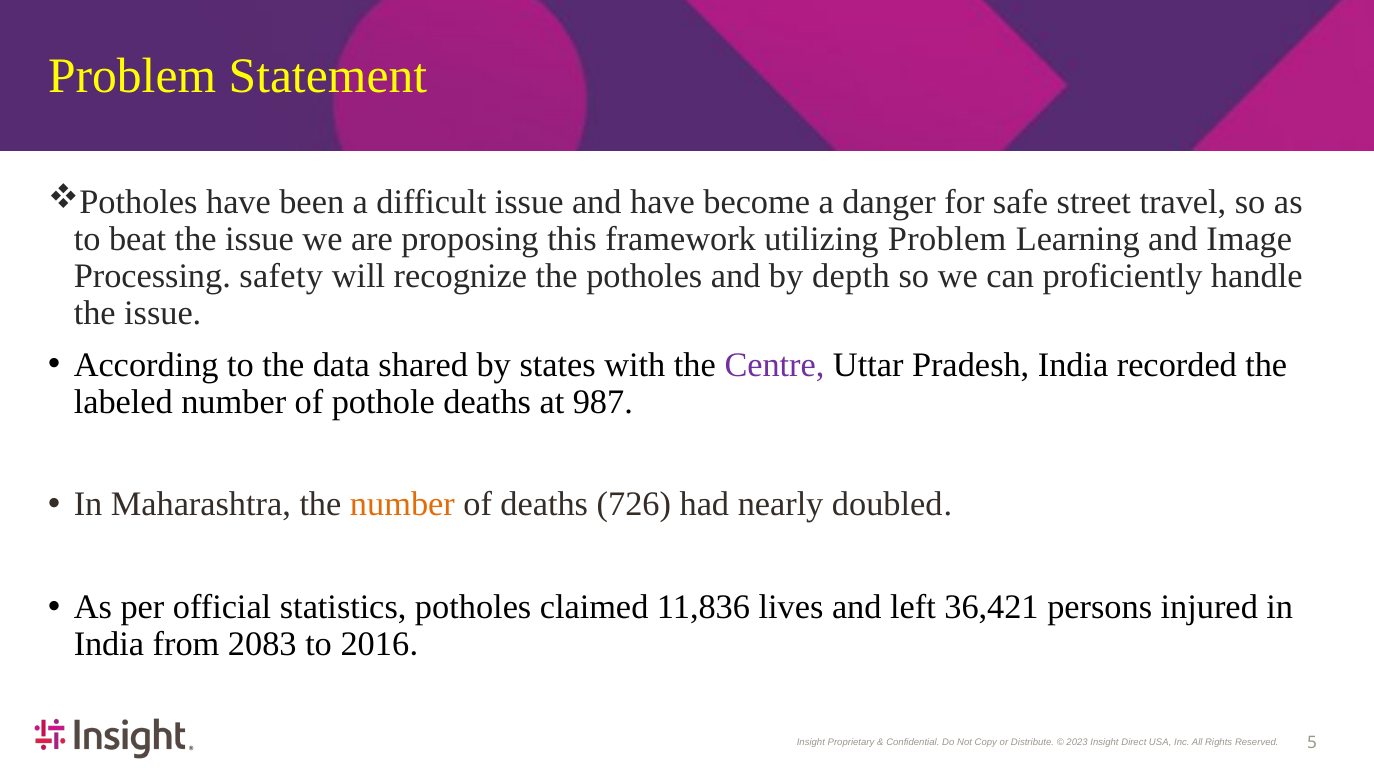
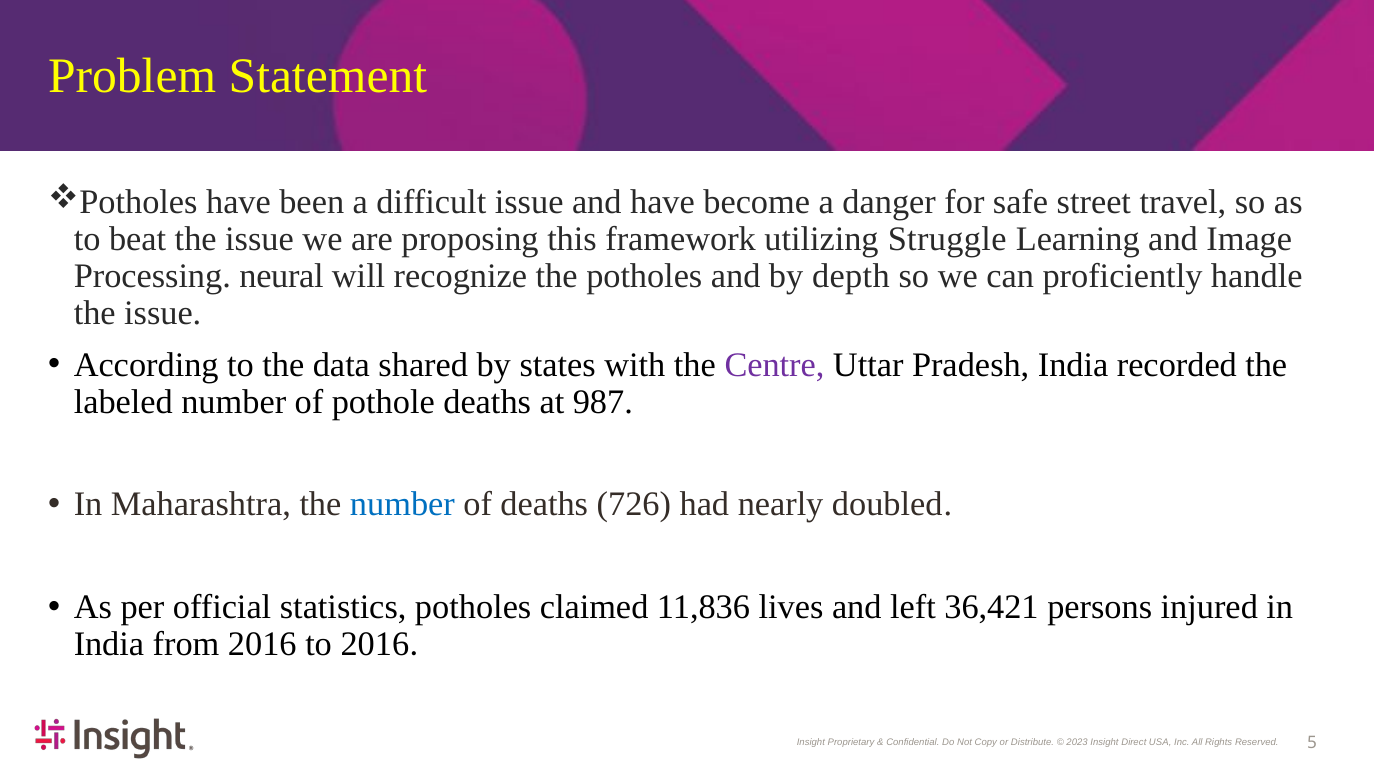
utilizing Problem: Problem -> Struggle
safety: safety -> neural
number at (402, 505) colour: orange -> blue
from 2083: 2083 -> 2016
